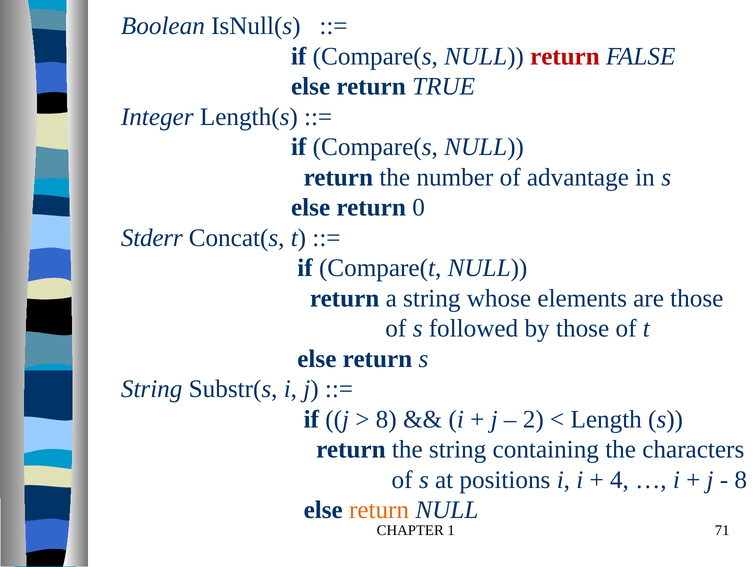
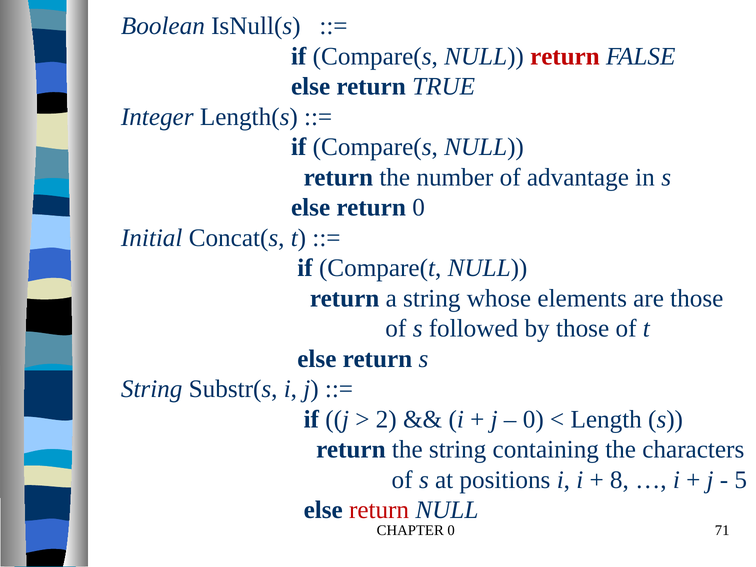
Stderr: Stderr -> Initial
8 at (386, 419): 8 -> 2
2 at (533, 419): 2 -> 0
4: 4 -> 8
8 at (741, 480): 8 -> 5
return at (379, 510) colour: orange -> red
CHAPTER 1: 1 -> 0
